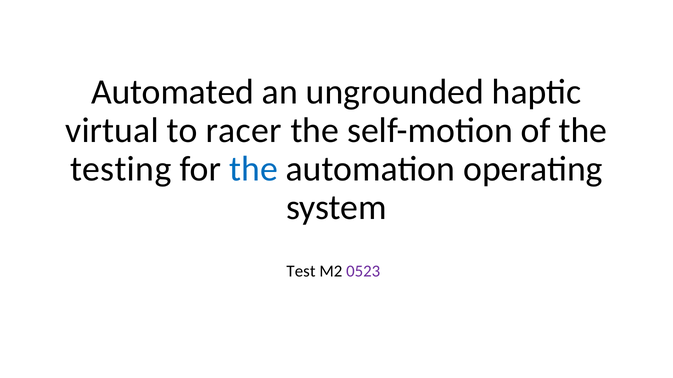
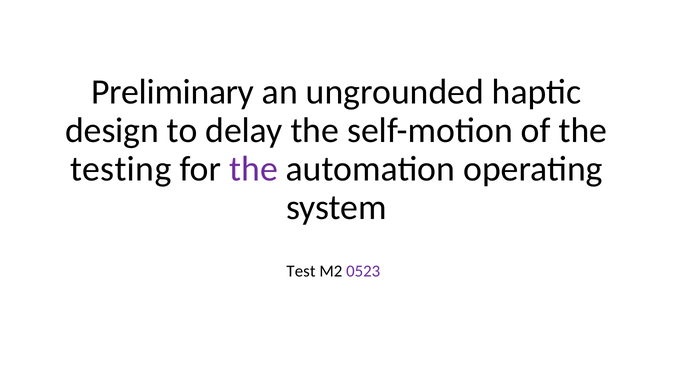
Automated: Automated -> Preliminary
virtual: virtual -> design
racer: racer -> delay
the at (254, 169) colour: blue -> purple
